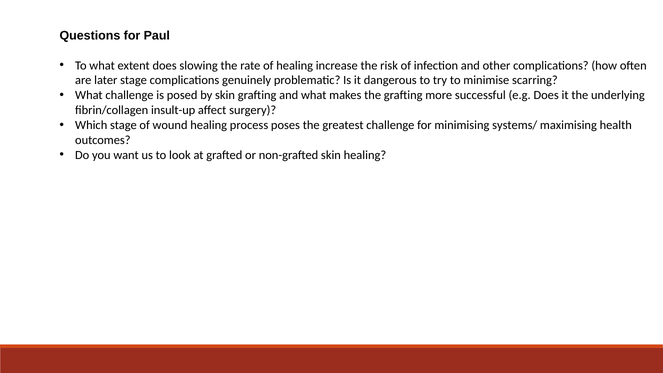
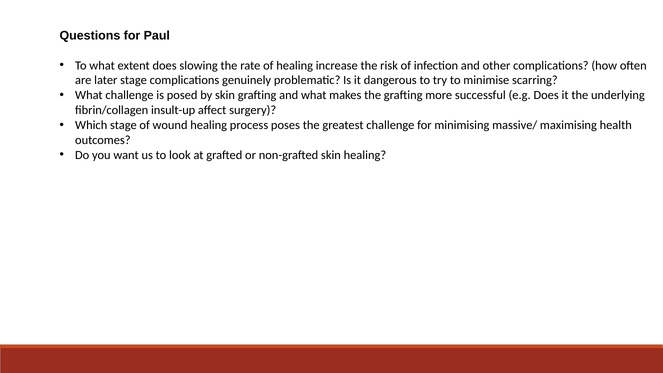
systems/: systems/ -> massive/
